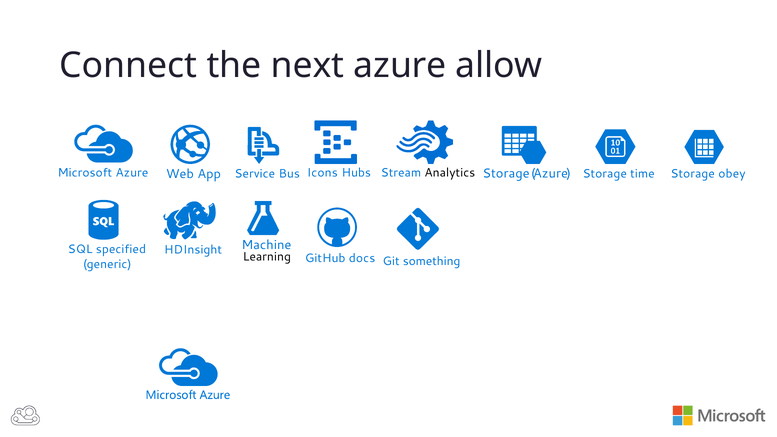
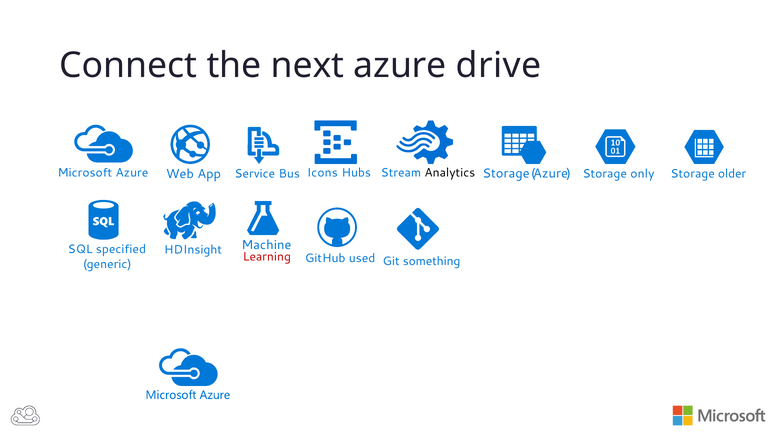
allow: allow -> drive
time: time -> only
obey: obey -> older
Learning colour: black -> red
docs: docs -> used
